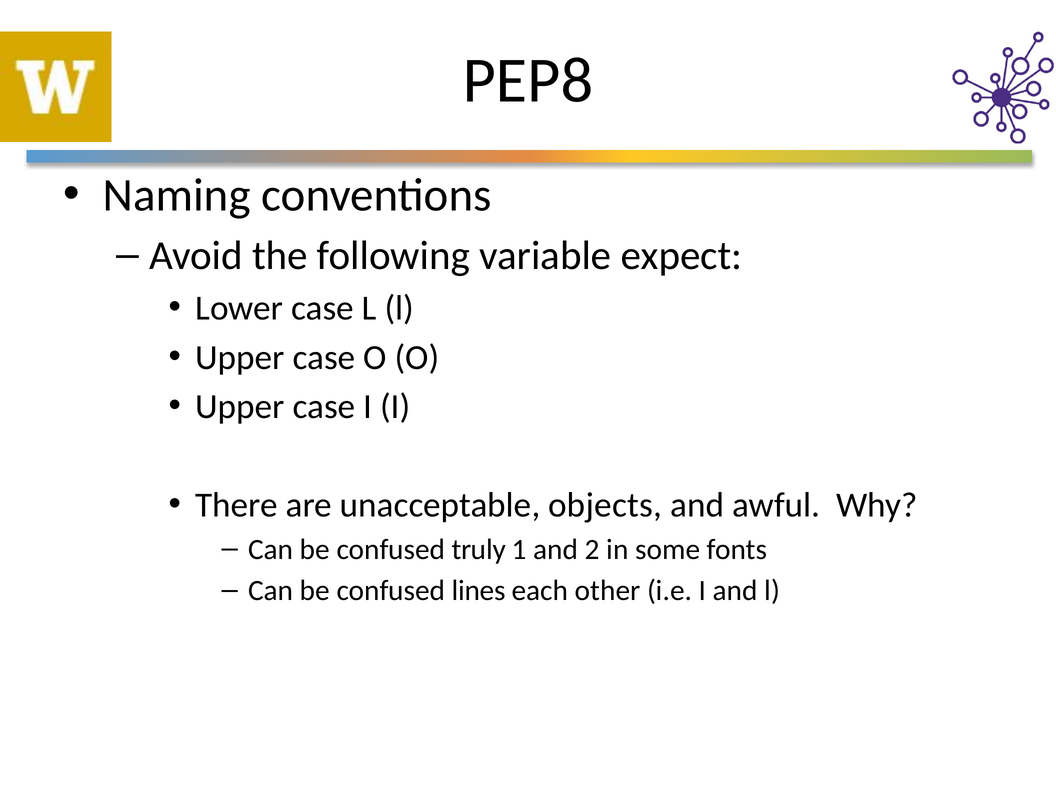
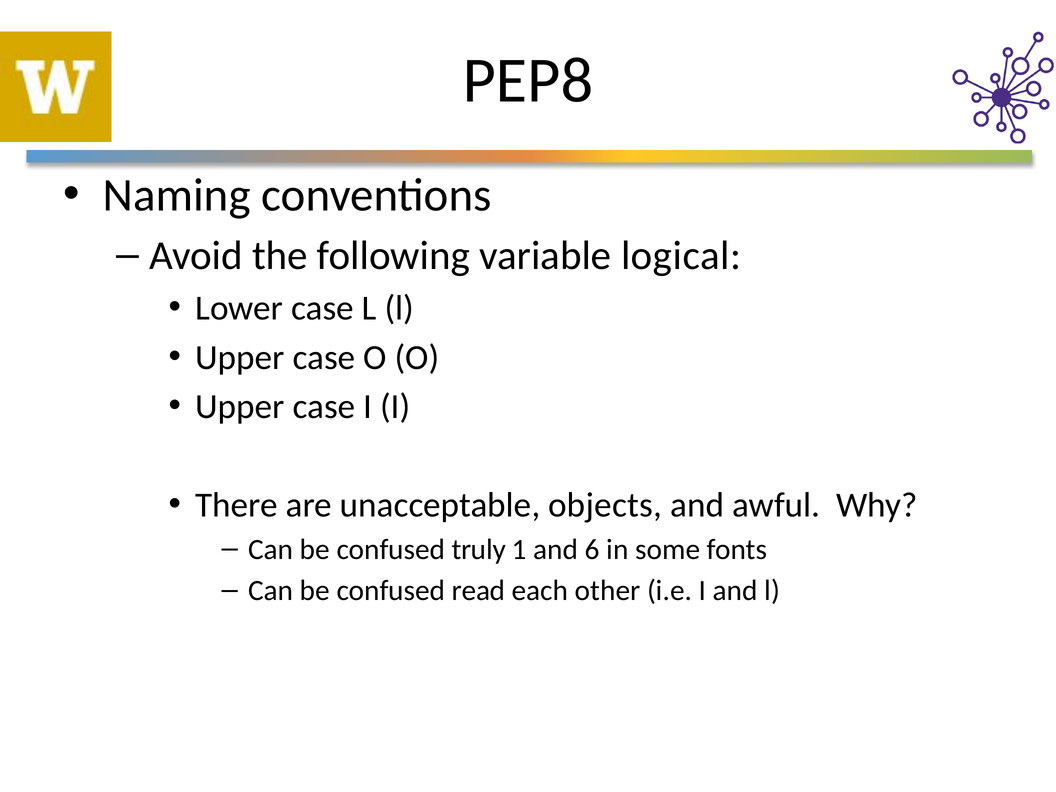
expect: expect -> logical
2: 2 -> 6
lines: lines -> read
